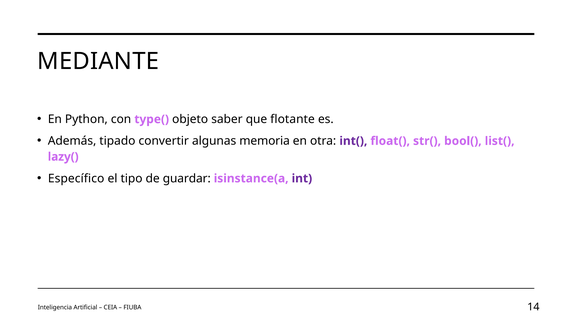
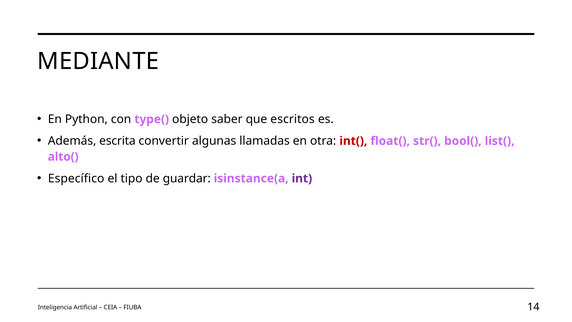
flotante: flotante -> escritos
tipado: tipado -> escrita
memoria: memoria -> llamadas
int( colour: purple -> red
lazy(: lazy( -> alto(
